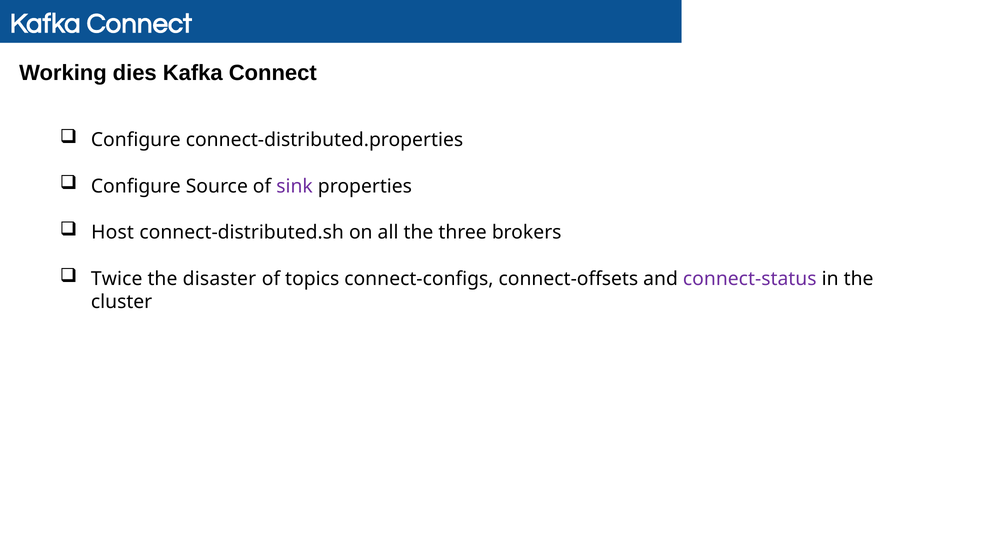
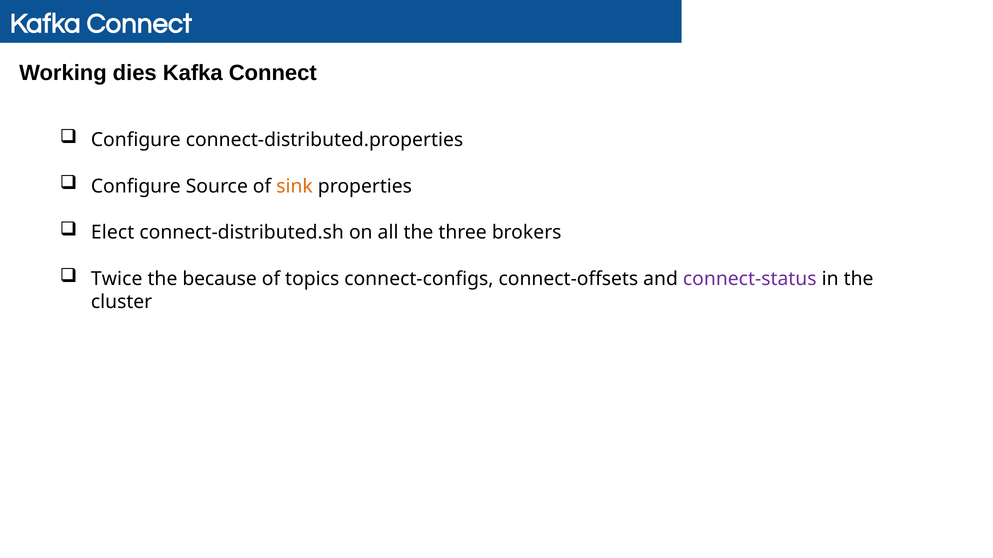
sink colour: purple -> orange
Host: Host -> Elect
disaster: disaster -> because
